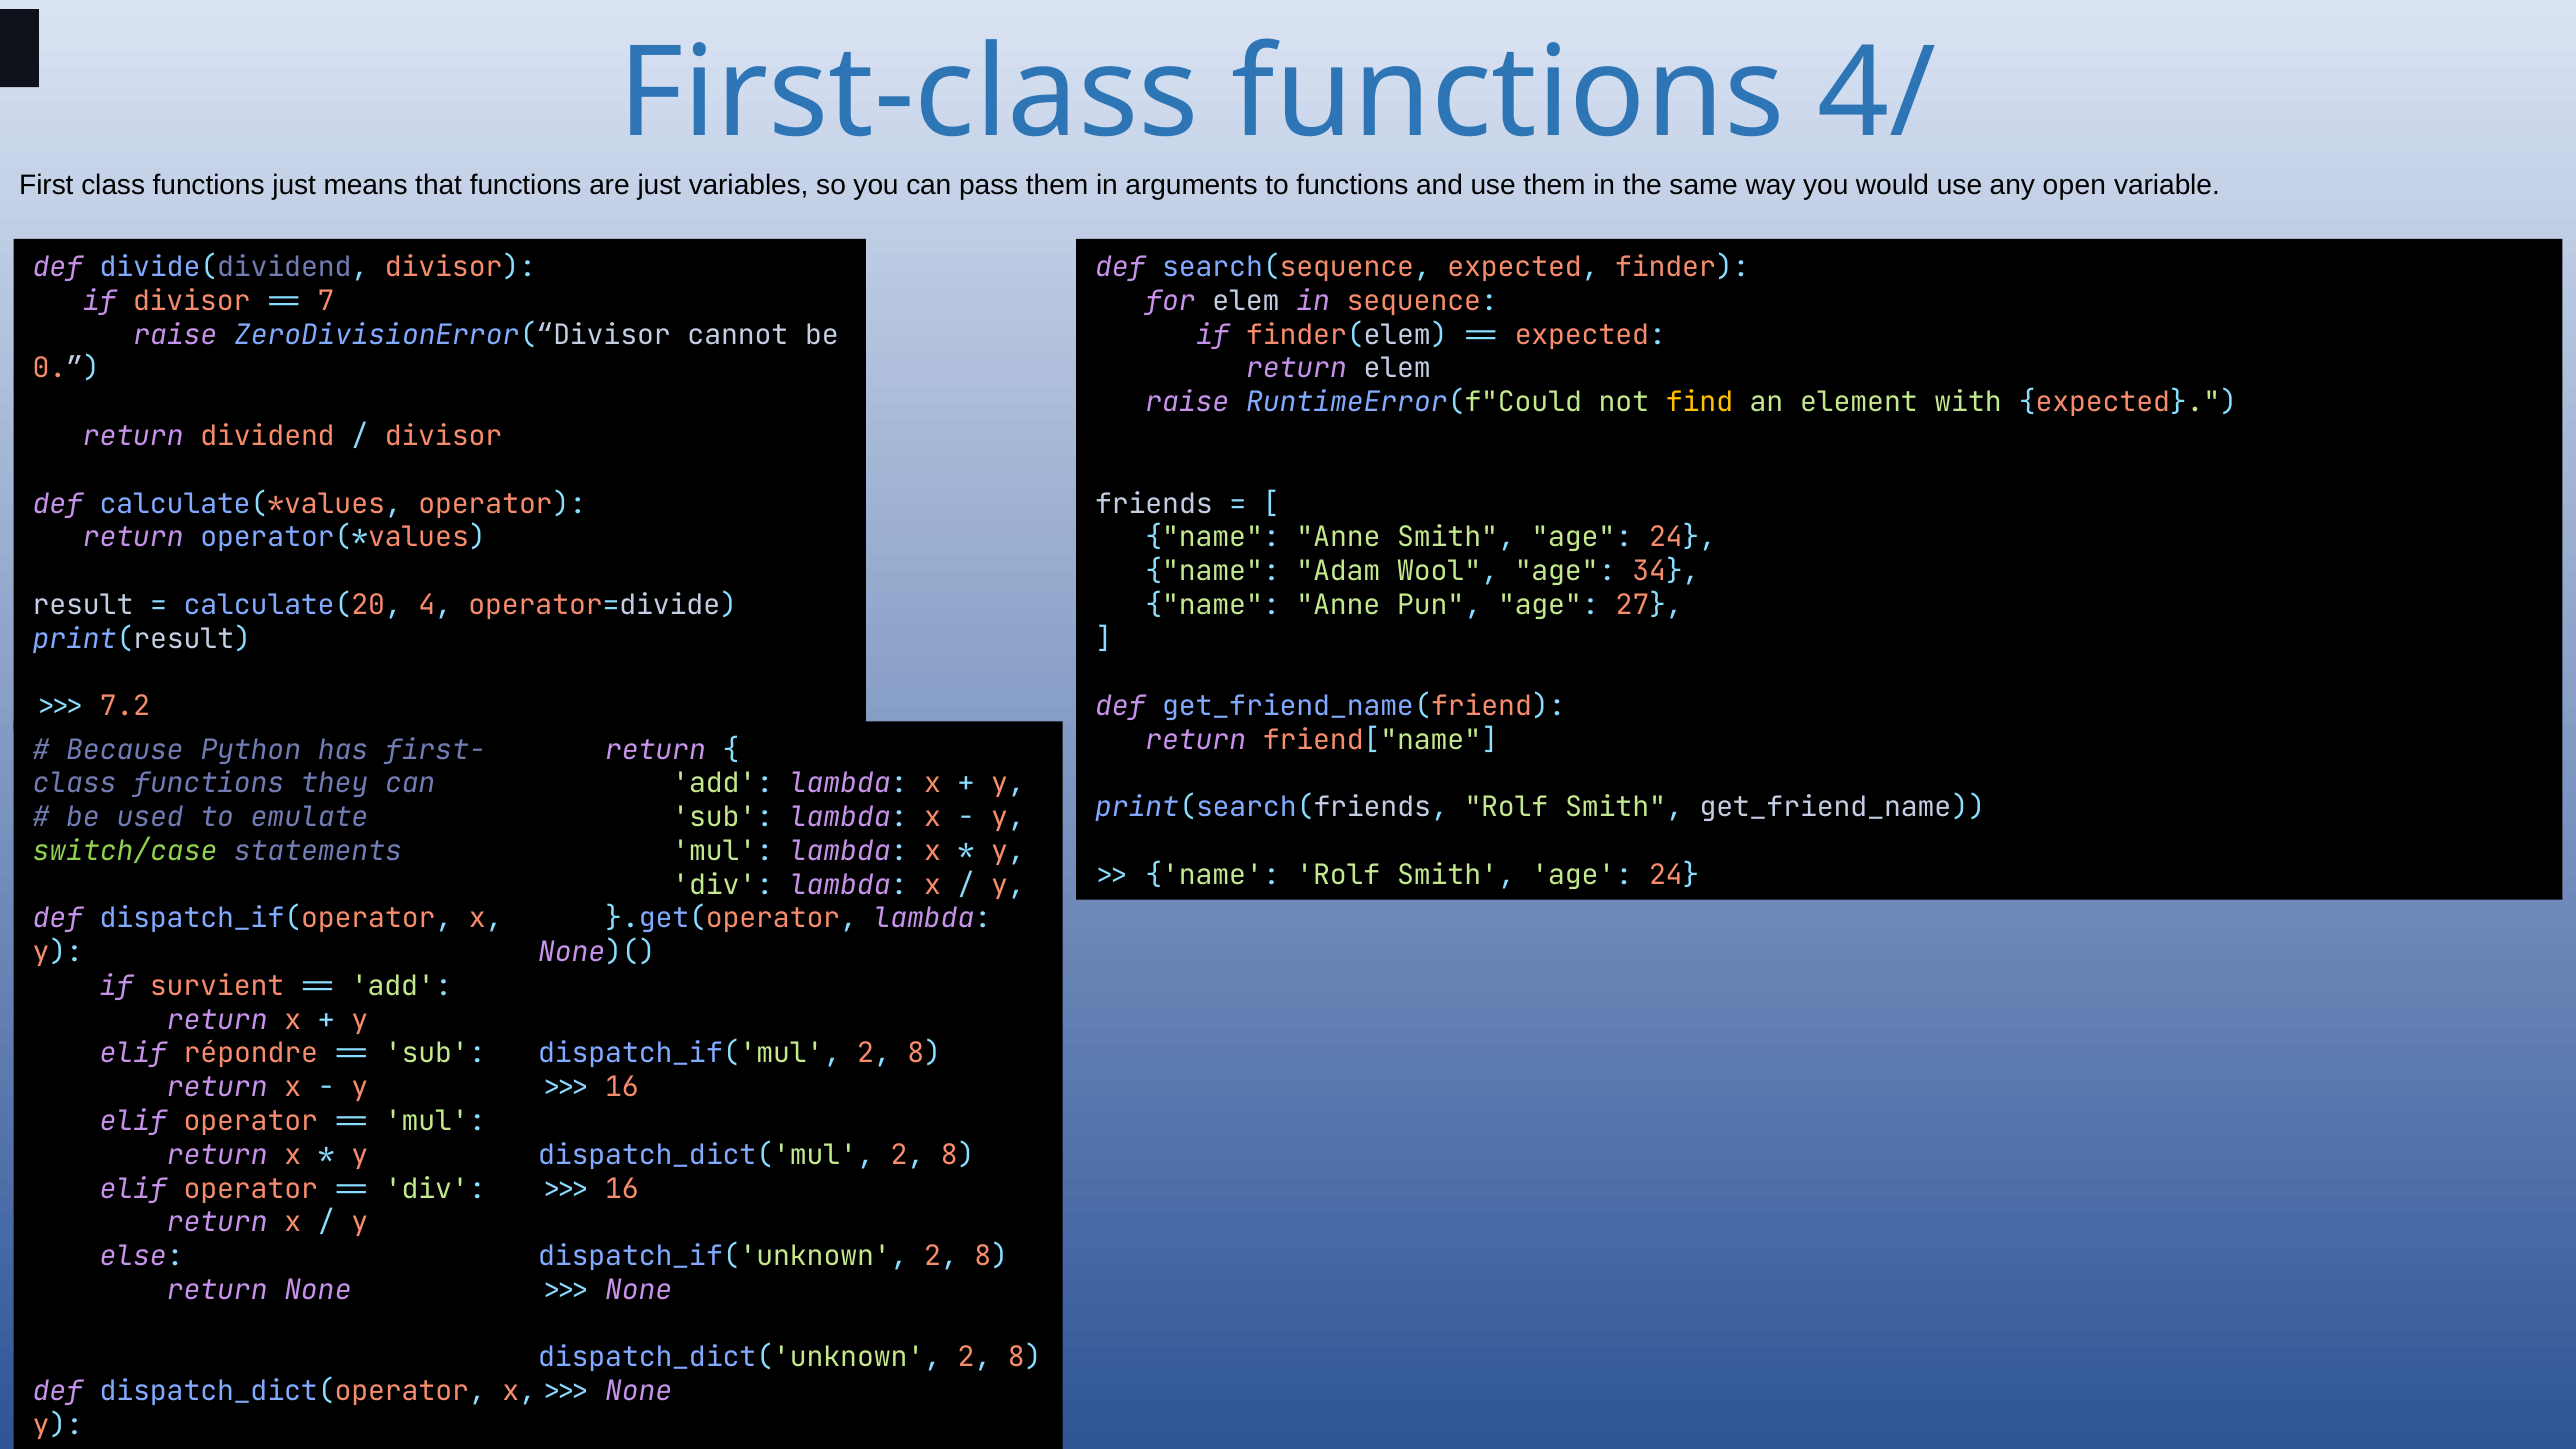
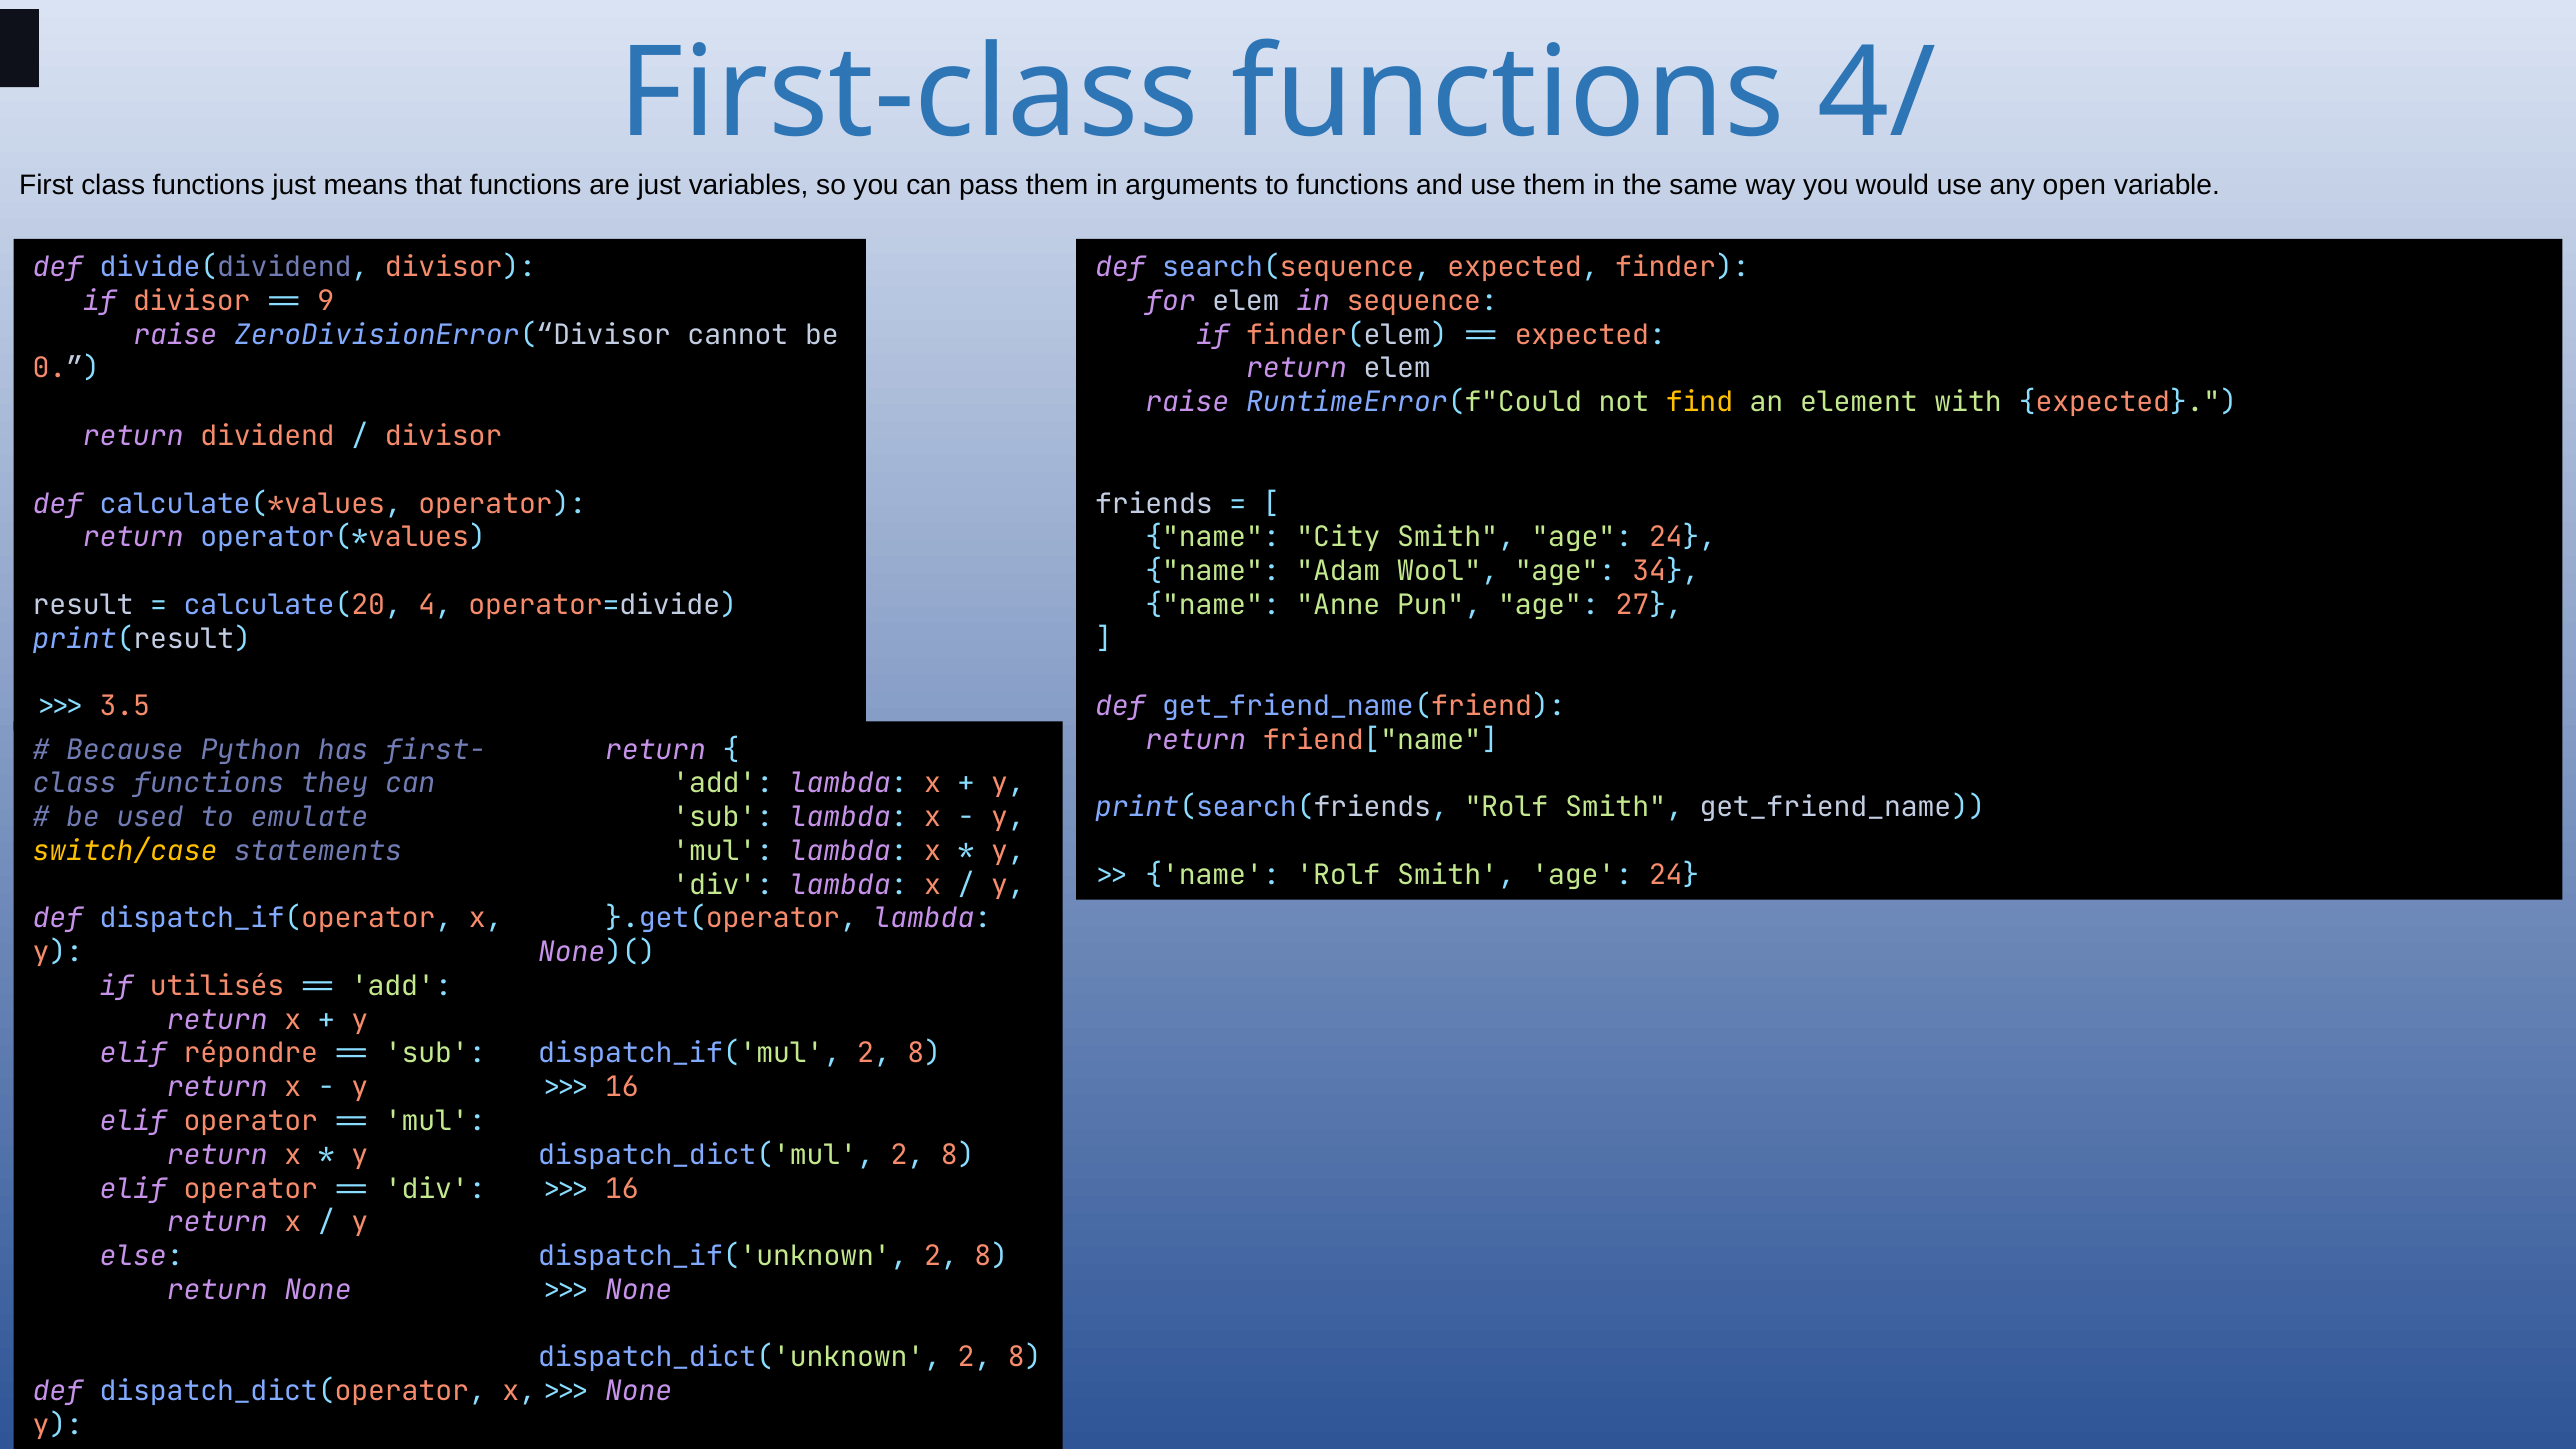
7: 7 -> 9
Anne at (1338, 538): Anne -> City
7.2: 7.2 -> 3.5
switch/case colour: light green -> yellow
survient: survient -> utilisés
